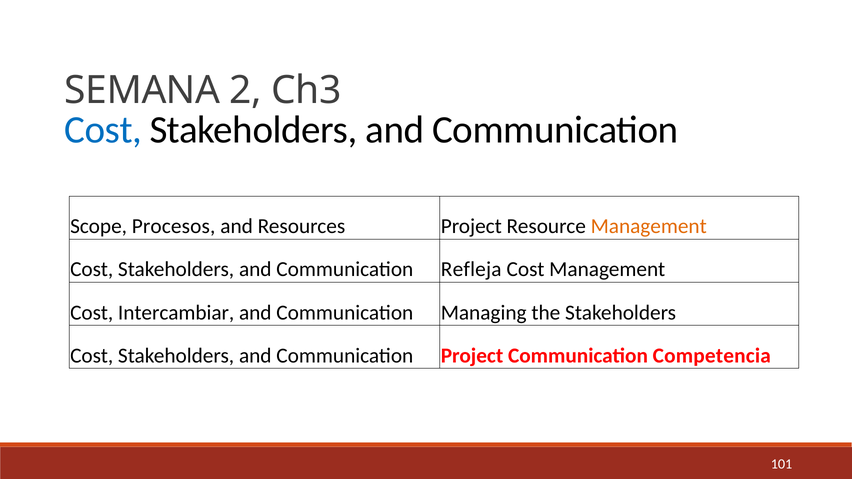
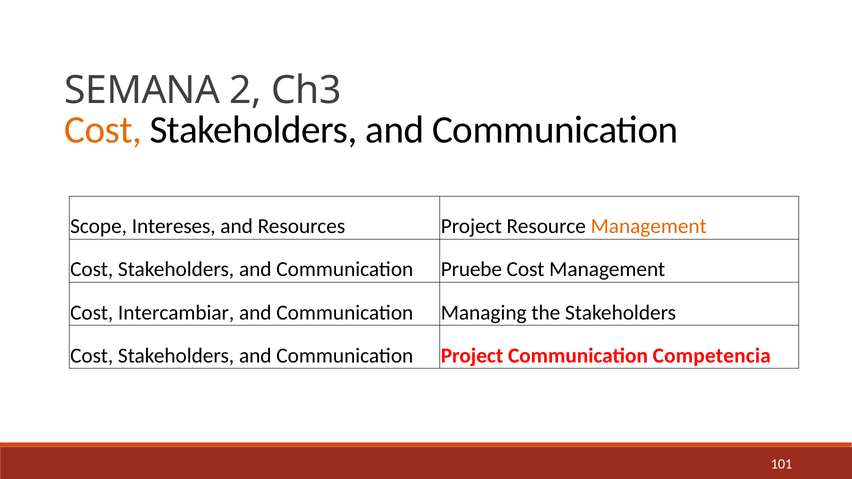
Cost at (103, 130) colour: blue -> orange
Procesos: Procesos -> Intereses
Refleja: Refleja -> Pruebe
